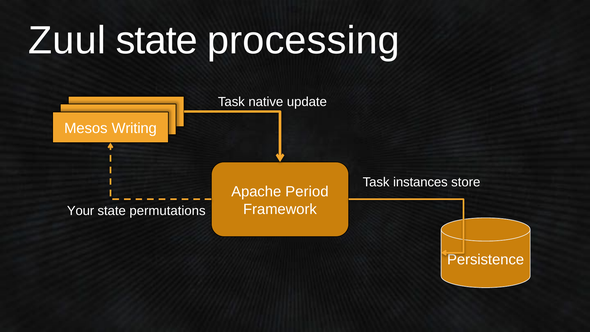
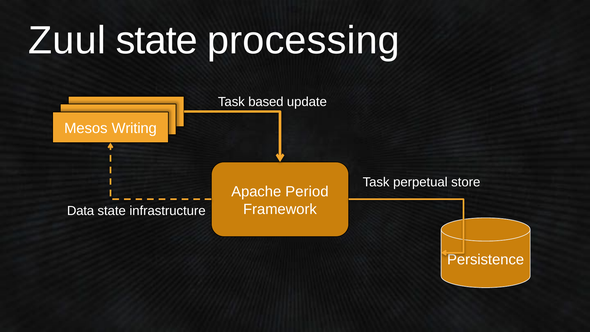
native: native -> based
instances: instances -> perpetual
Your: Your -> Data
permutations: permutations -> infrastructure
